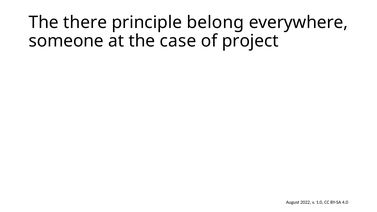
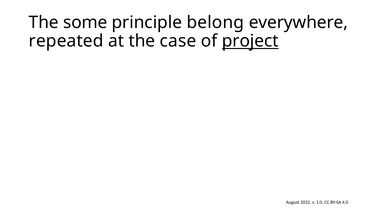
there: there -> some
someone: someone -> repeated
project underline: none -> present
